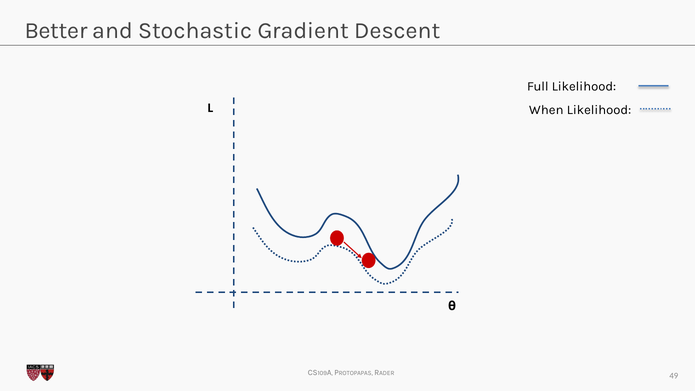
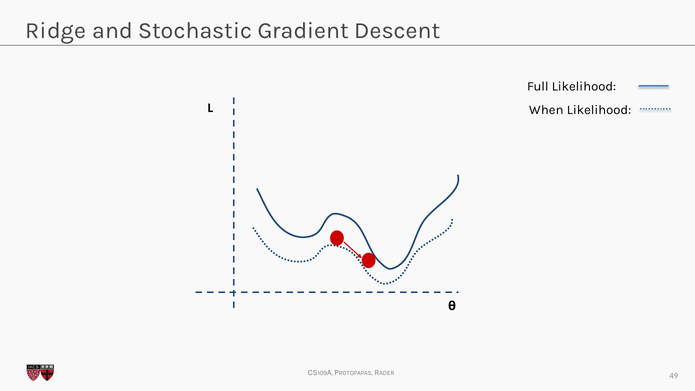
Better: Better -> Ridge
